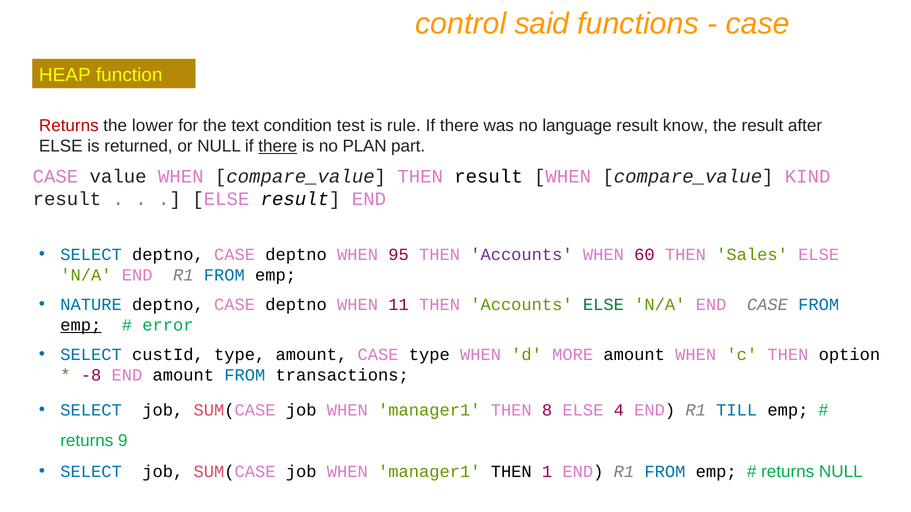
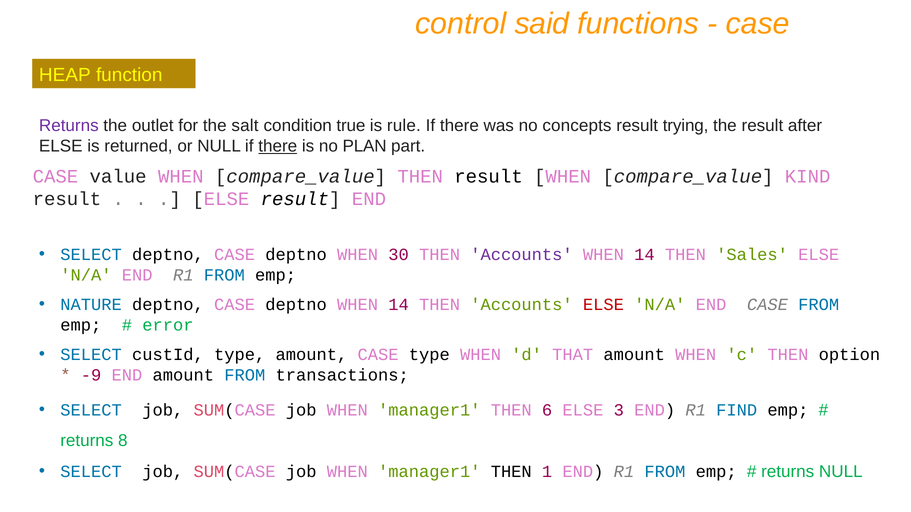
Returns at (69, 126) colour: red -> purple
lower: lower -> outlet
text: text -> salt
test: test -> true
language: language -> concepts
know: know -> trying
95: 95 -> 30
60 at (644, 255): 60 -> 14
deptno WHEN 11: 11 -> 14
ELSE at (603, 305) colour: green -> red
emp at (81, 325) underline: present -> none
MORE: MORE -> THAT
-8: -8 -> -9
8: 8 -> 6
4: 4 -> 3
TILL: TILL -> FIND
9: 9 -> 8
